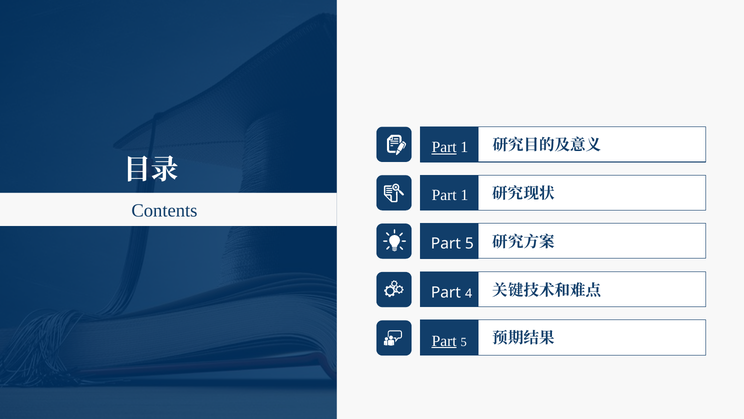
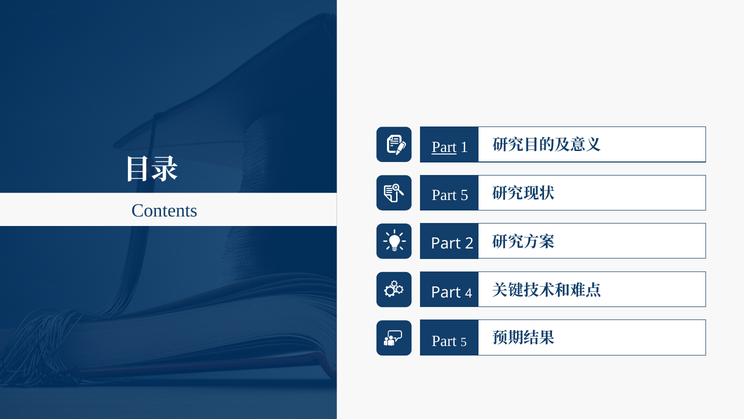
1 at (464, 195): 1 -> 5
5 at (469, 243): 5 -> 2
Part at (444, 340) underline: present -> none
